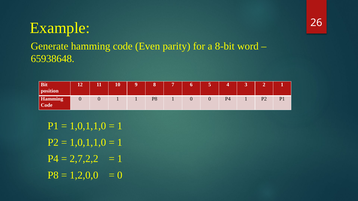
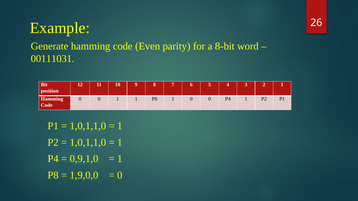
65938648: 65938648 -> 00111031
2,7,2,2: 2,7,2,2 -> 0,9,1,0
1,2,0,0: 1,2,0,0 -> 1,9,0,0
